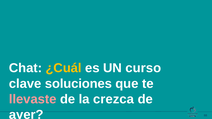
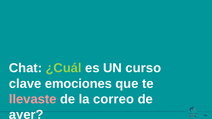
¿Cuál colour: yellow -> light green
soluciones: soluciones -> emociones
crezca: crezca -> correo
